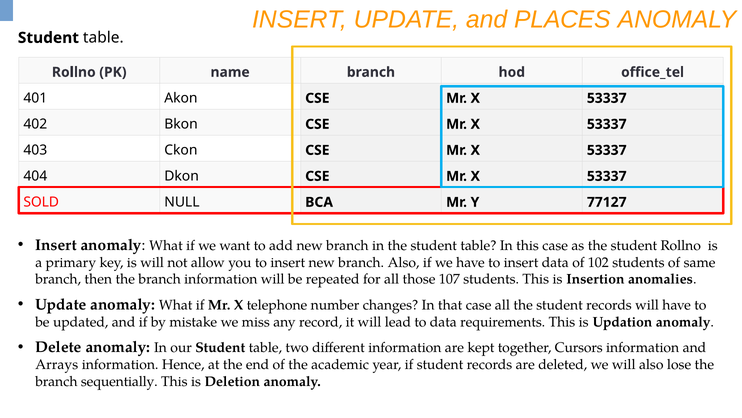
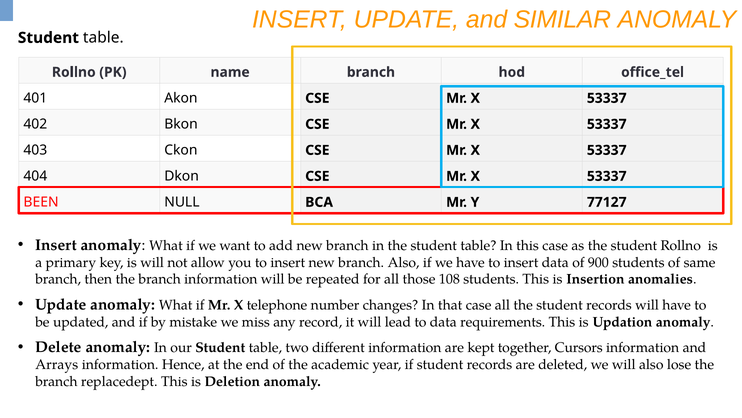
PLACES: PLACES -> SIMILAR
SOLD: SOLD -> BEEN
102: 102 -> 900
107: 107 -> 108
sequentially: sequentially -> replacedept
